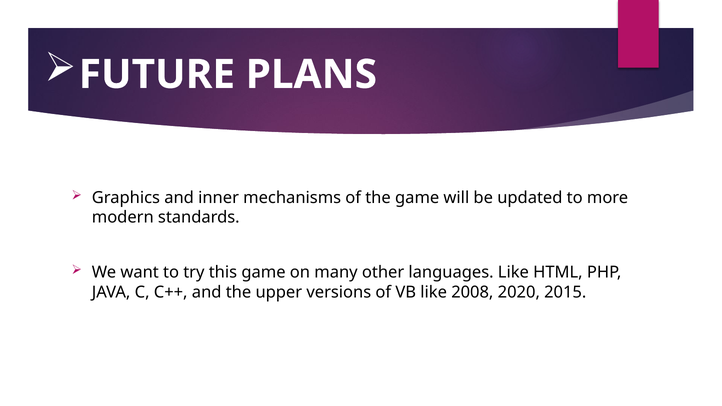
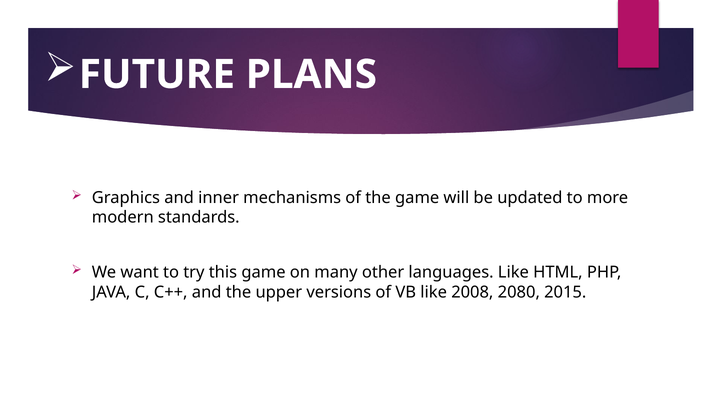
2020: 2020 -> 2080
